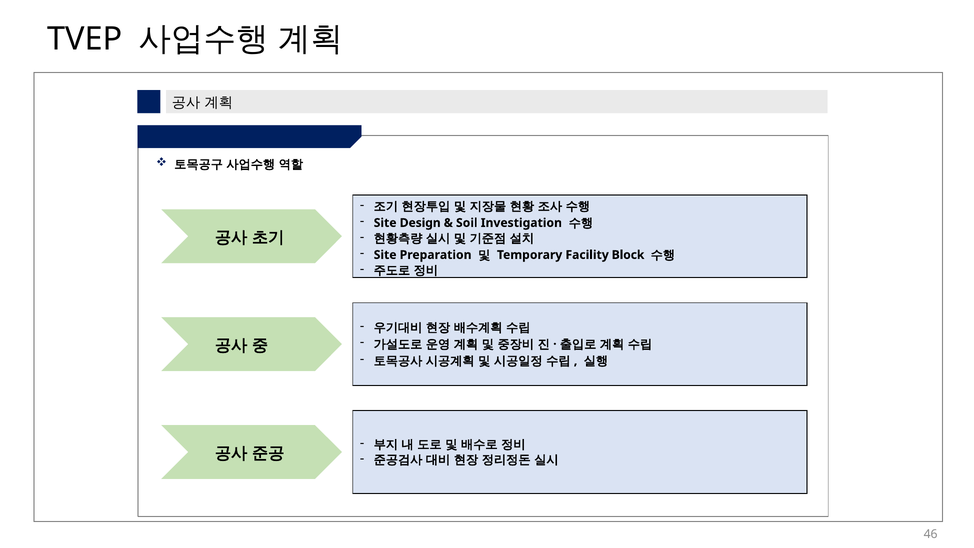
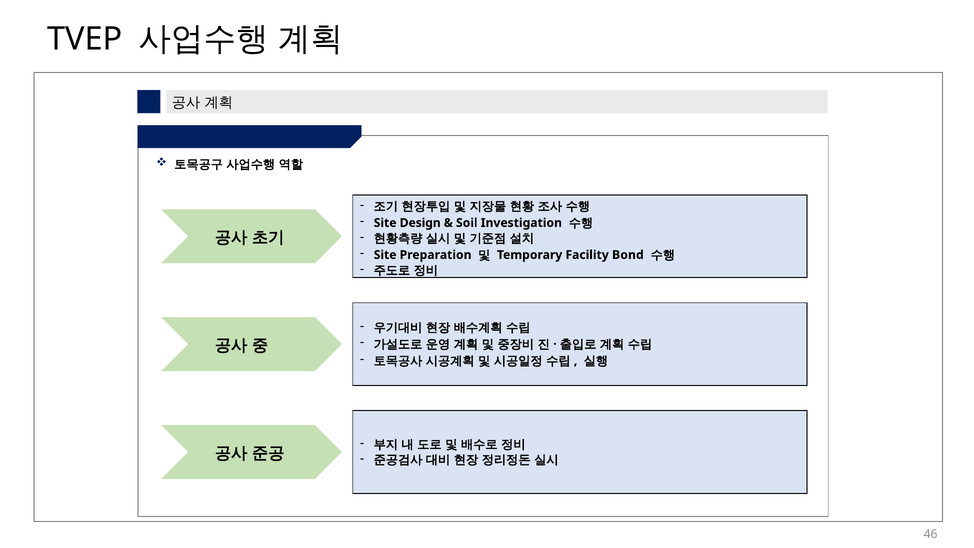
Block: Block -> Bond
